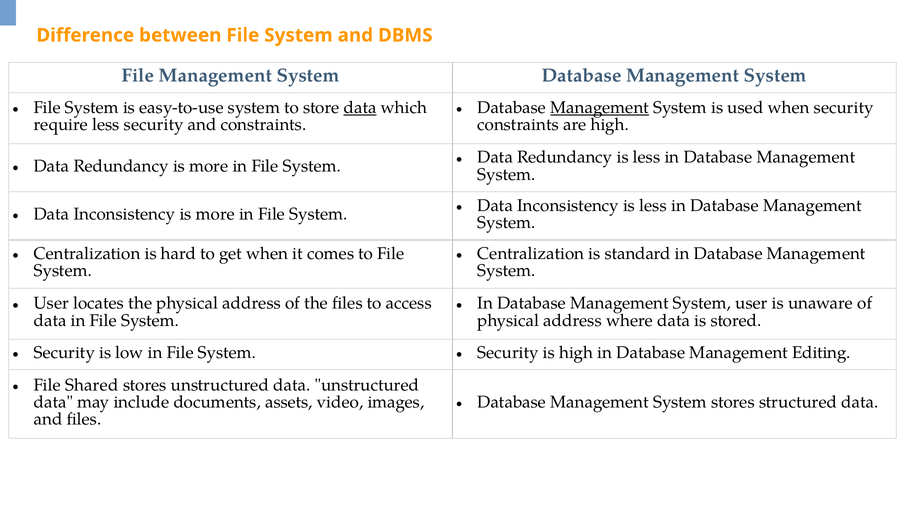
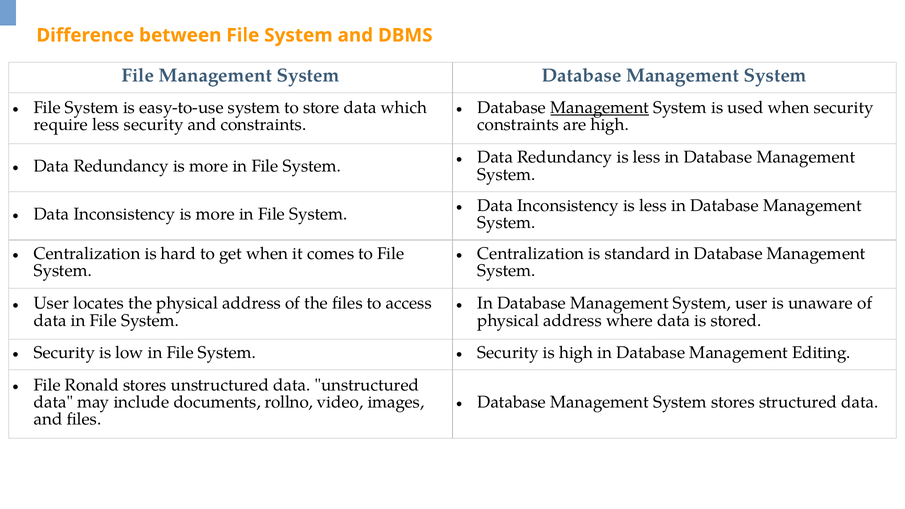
data at (360, 108) underline: present -> none
Shared: Shared -> Ronald
assets: assets -> rollno
